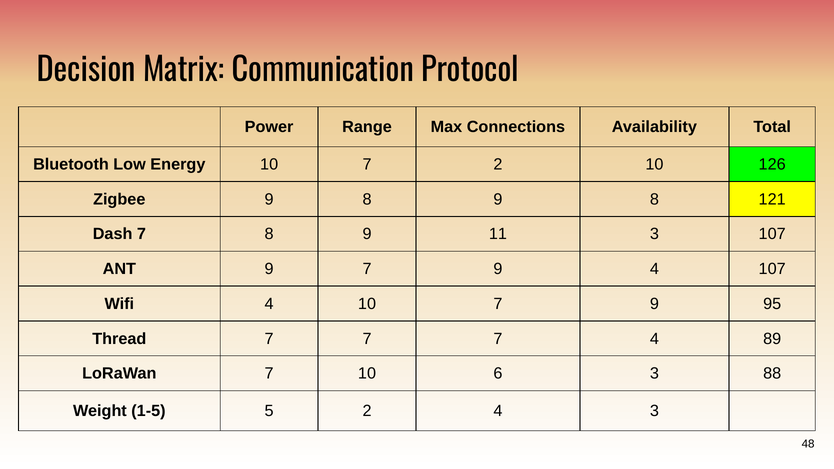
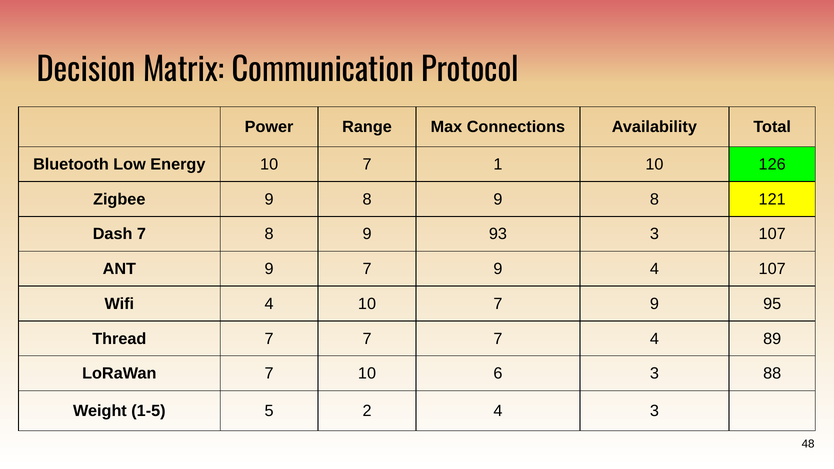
7 2: 2 -> 1
11: 11 -> 93
